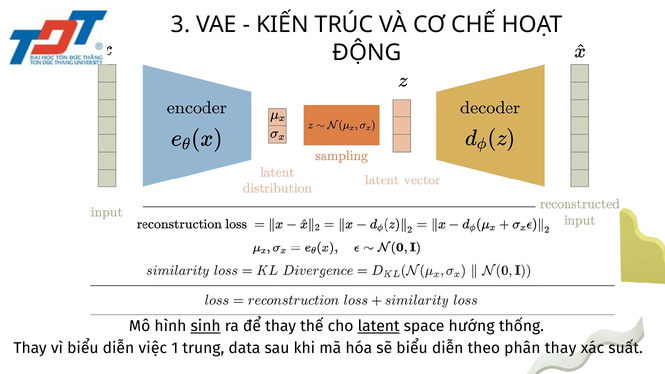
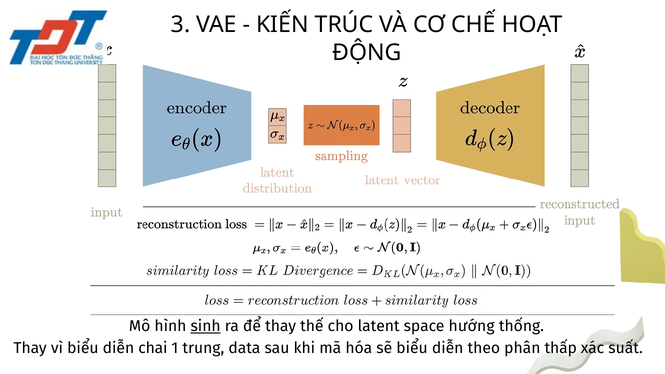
latent underline: present -> none
việc: việc -> chai
phân thay: thay -> thấp
